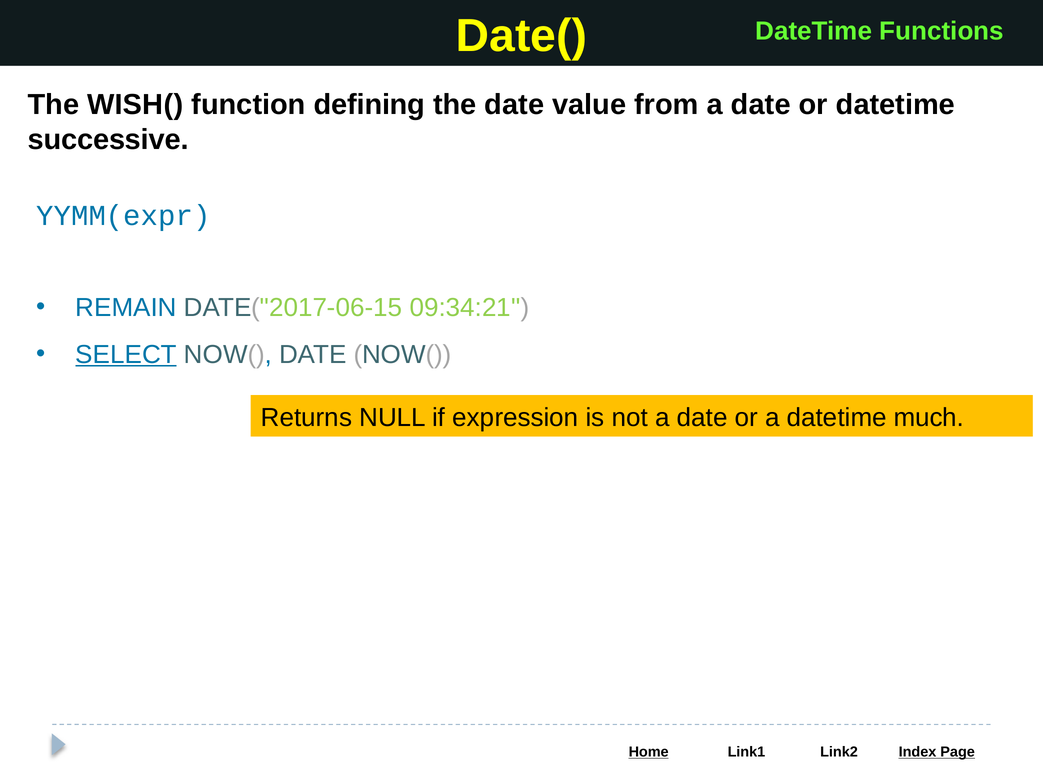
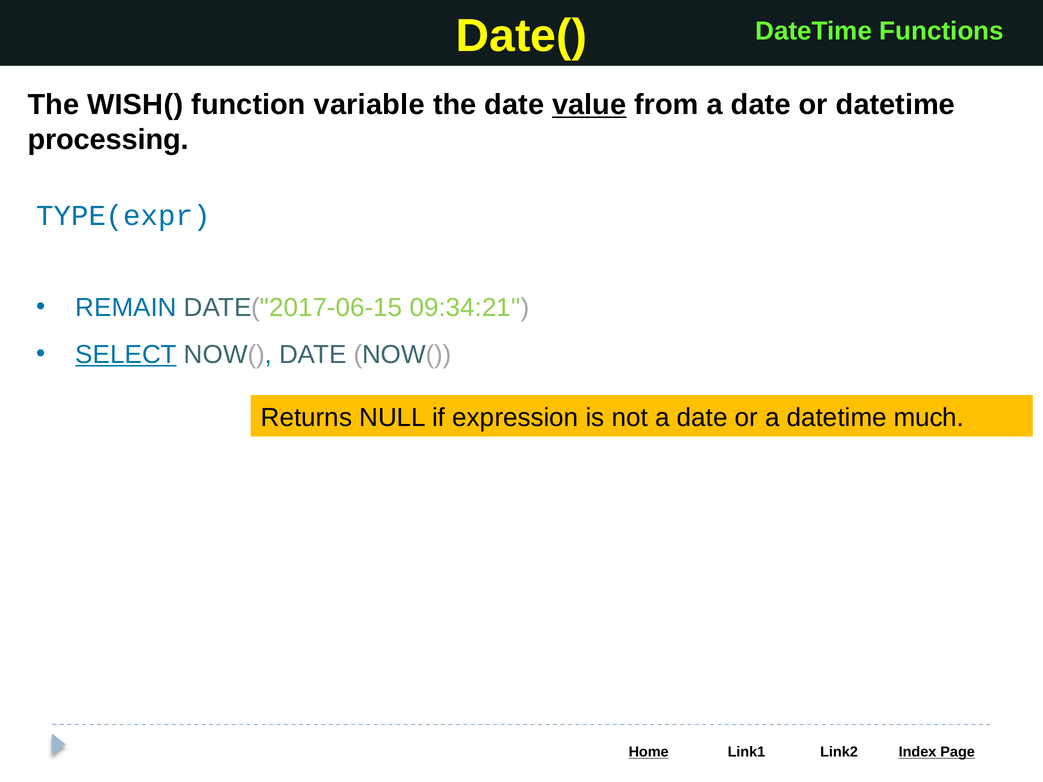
defining: defining -> variable
value underline: none -> present
successive: successive -> processing
YYMM(expr: YYMM(expr -> TYPE(expr
